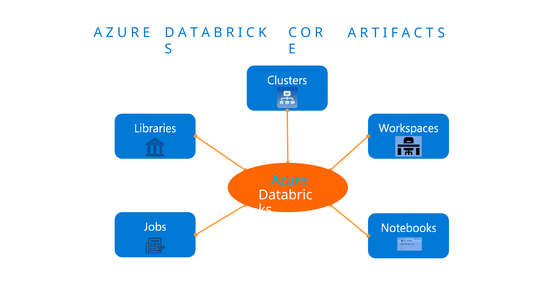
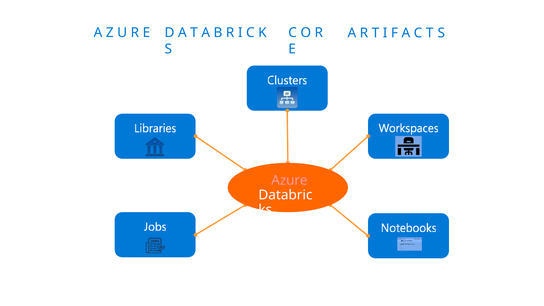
Azure colour: light blue -> pink
